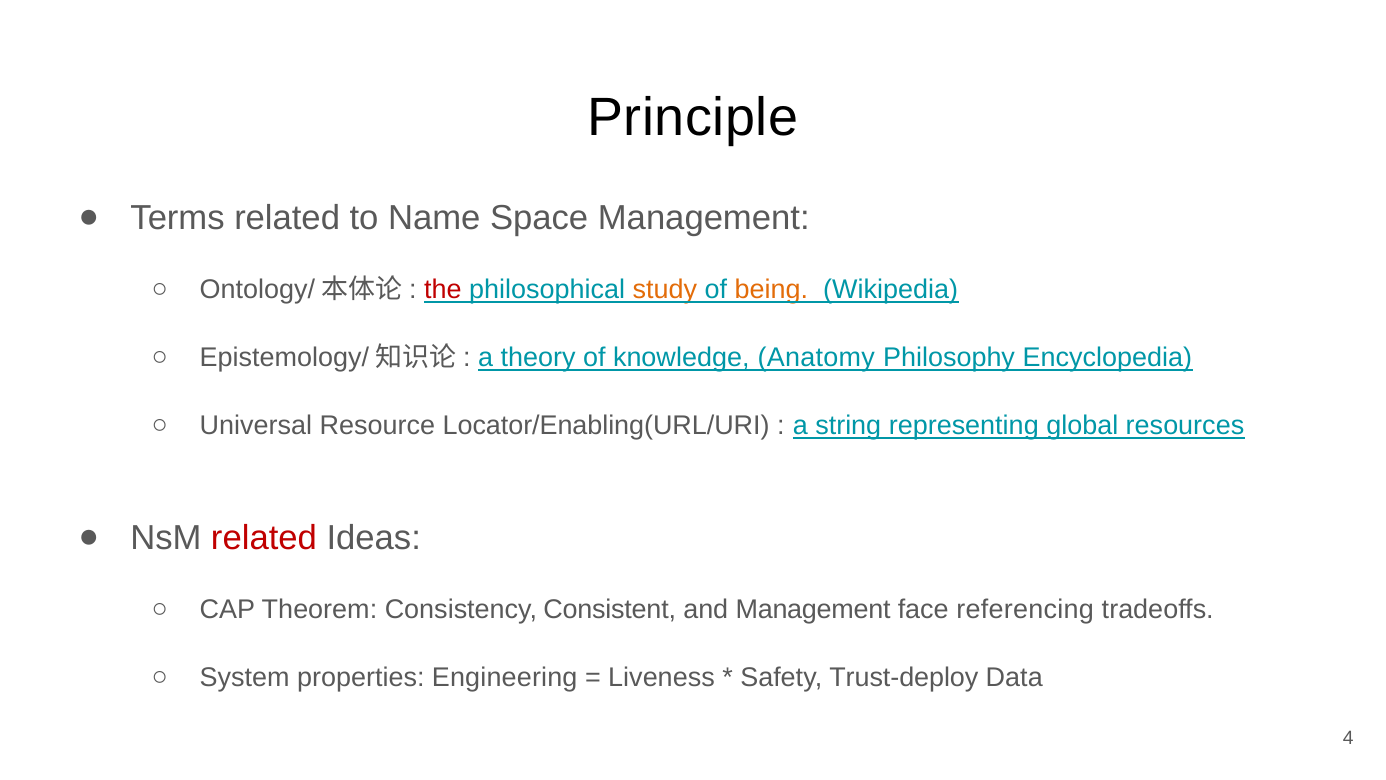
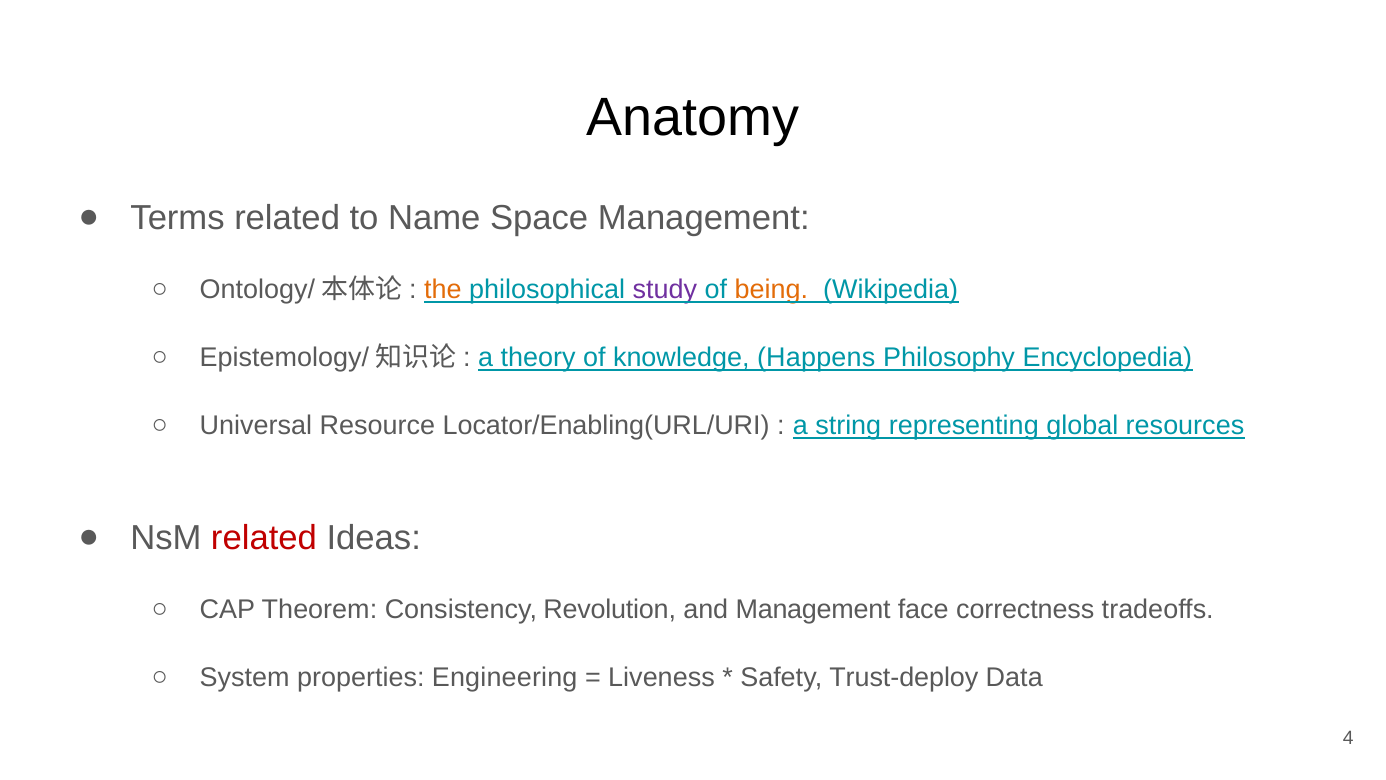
Principle: Principle -> Anatomy
the colour: red -> orange
study colour: orange -> purple
Anatomy: Anatomy -> Happens
Consistent: Consistent -> Revolution
referencing: referencing -> correctness
